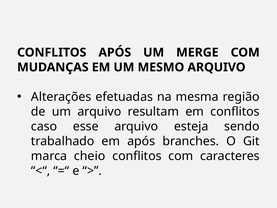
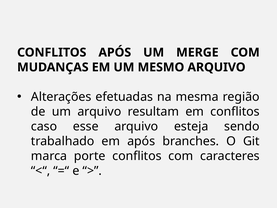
cheio: cheio -> porte
